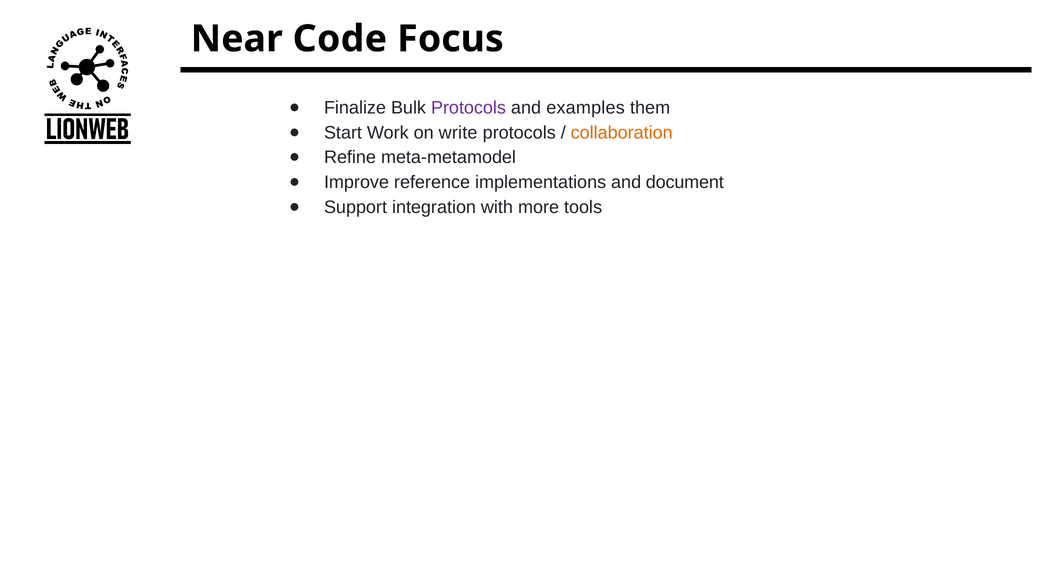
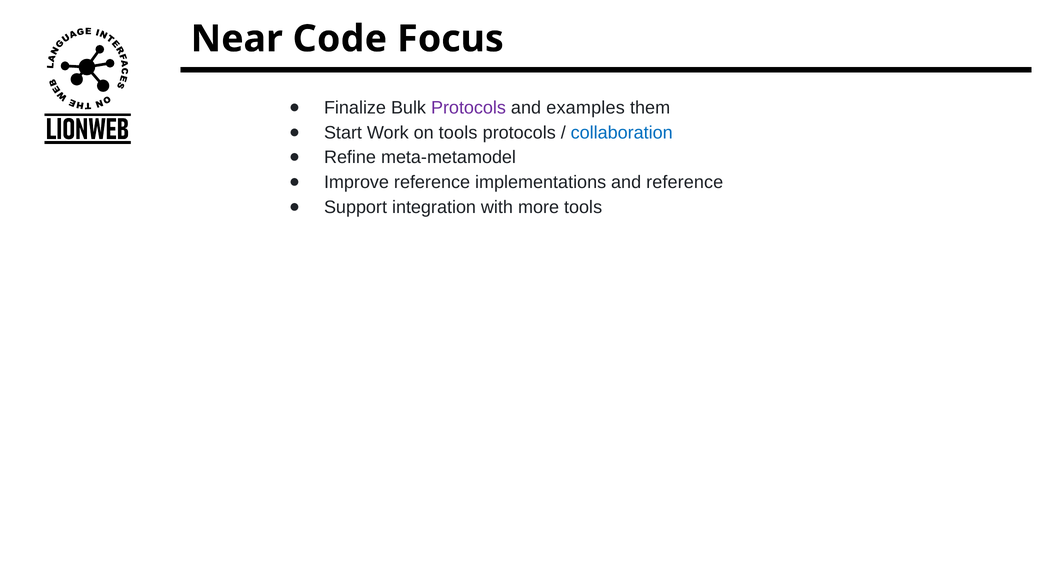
on write: write -> tools
collaboration colour: orange -> blue
and document: document -> reference
